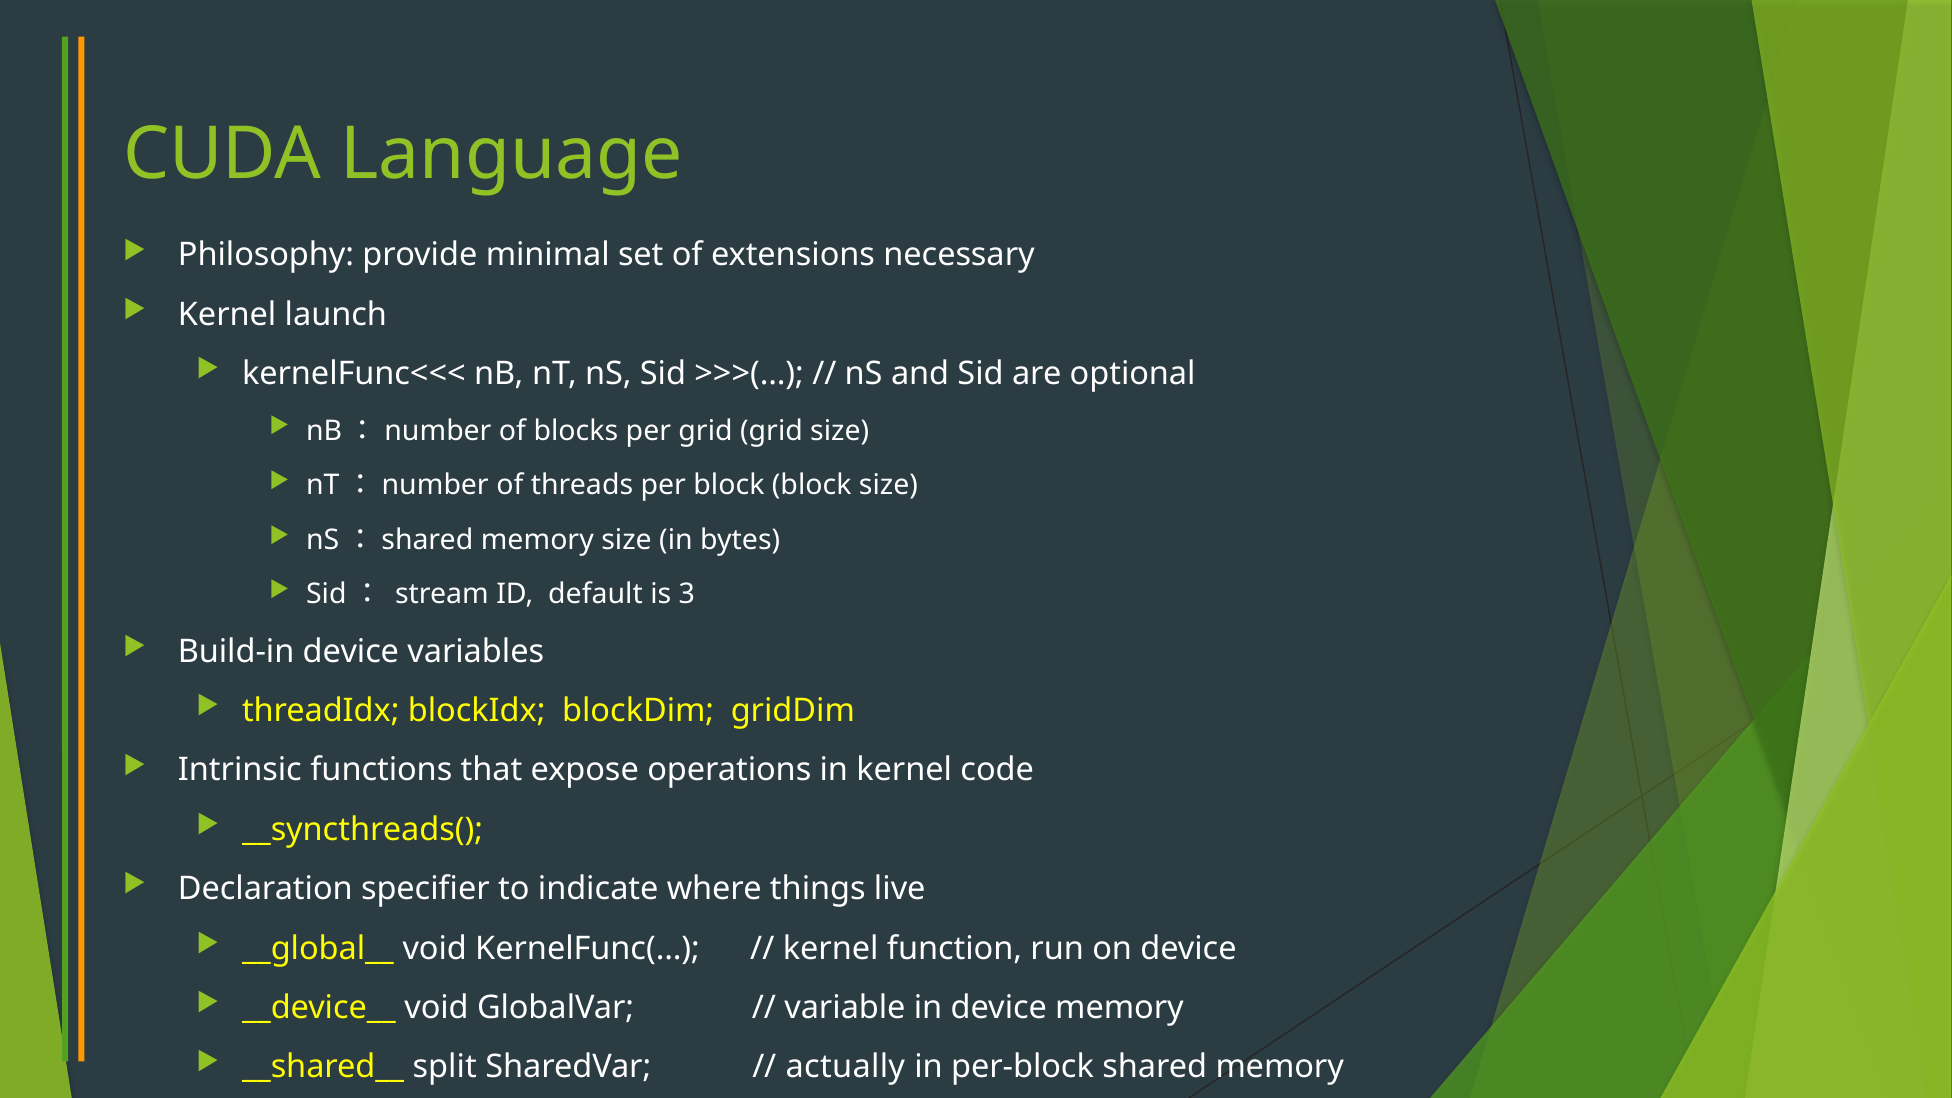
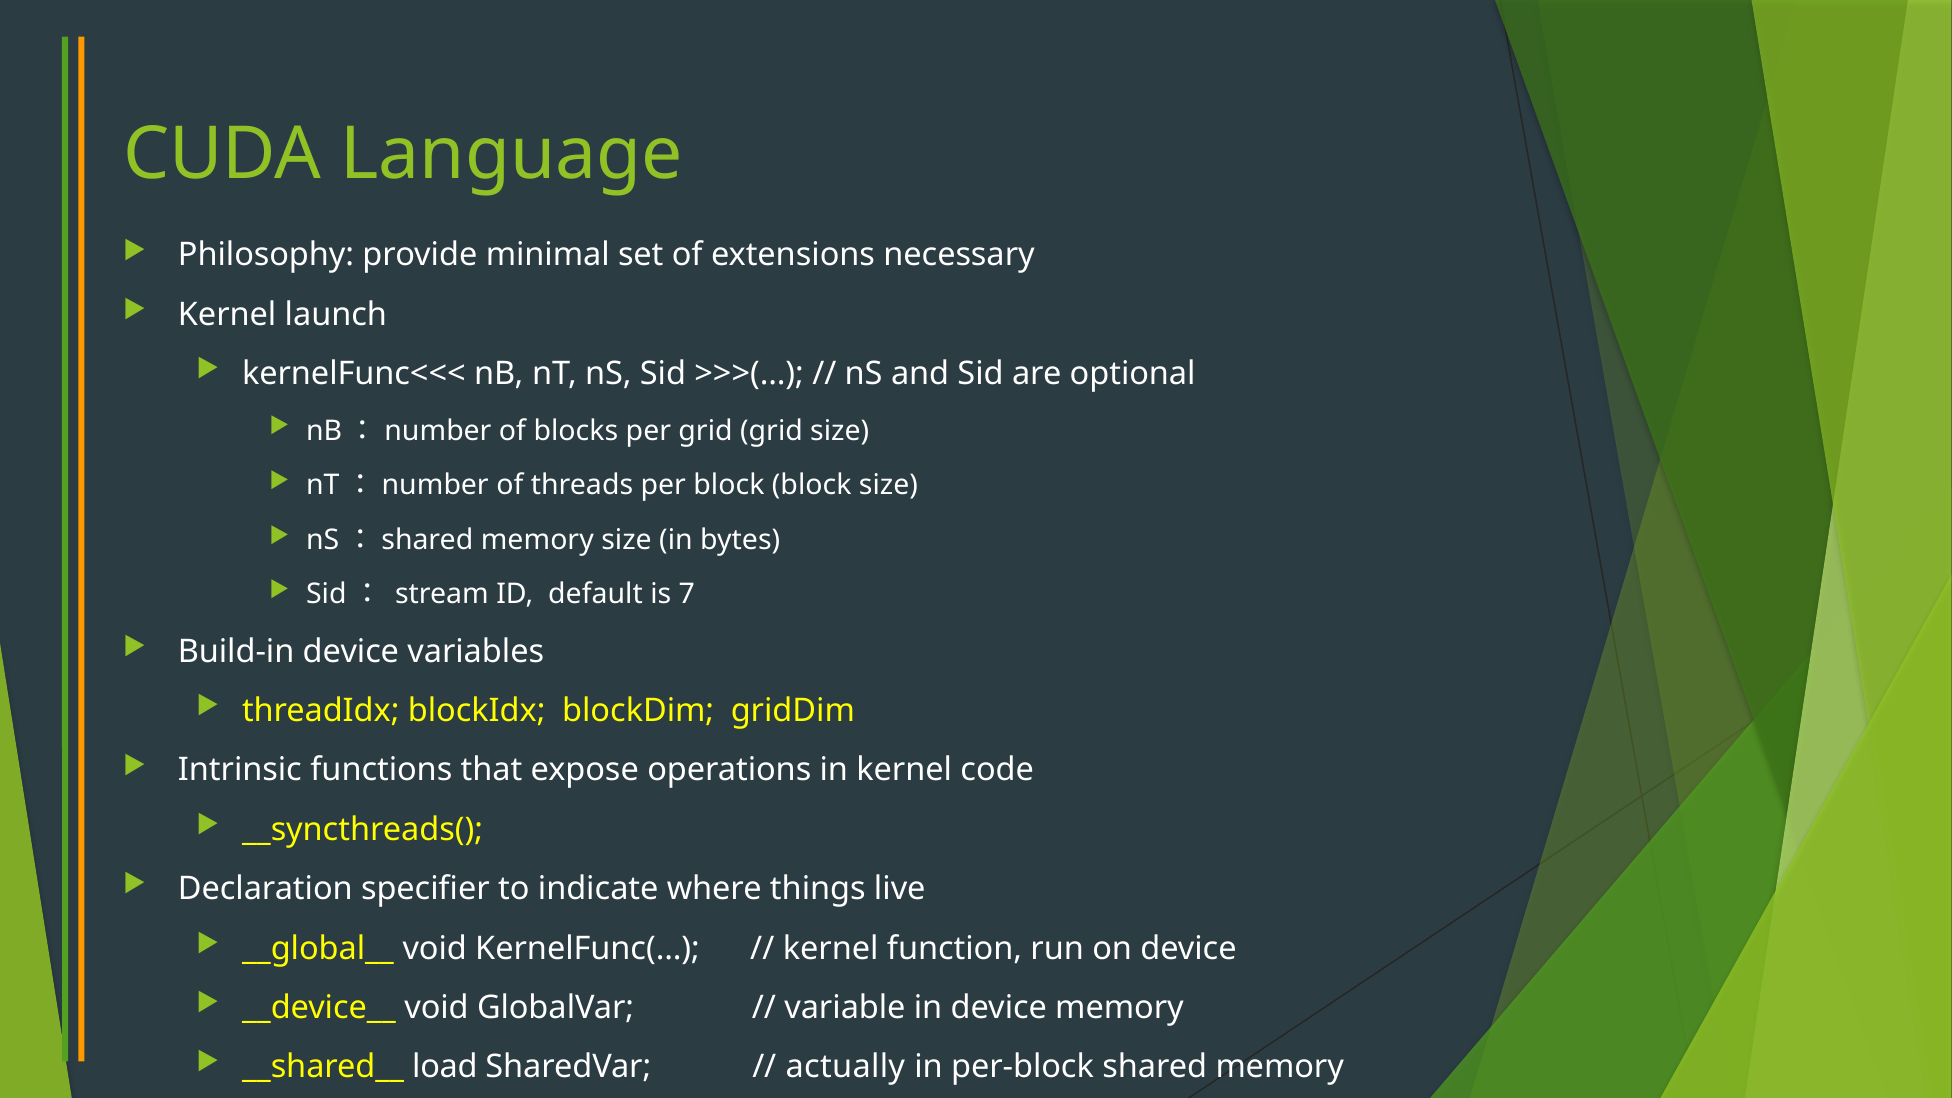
3: 3 -> 7
split: split -> load
